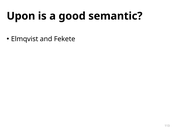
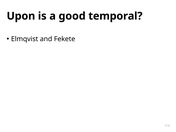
semantic: semantic -> temporal
